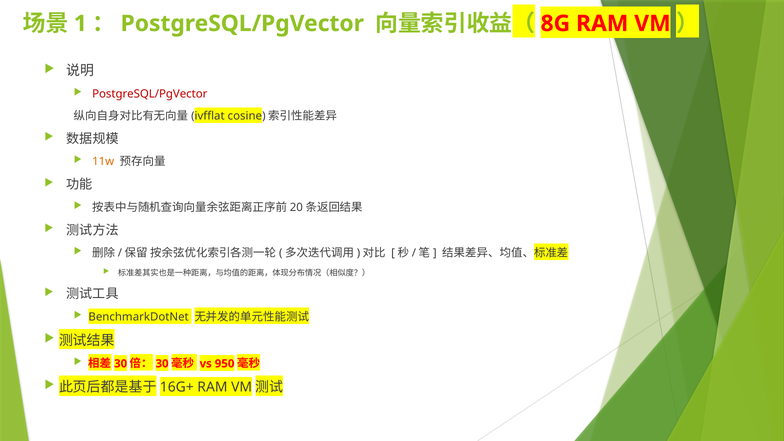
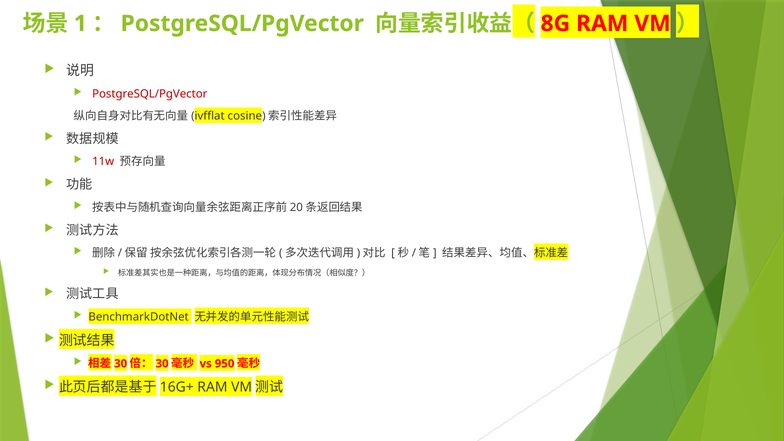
11w colour: orange -> red
